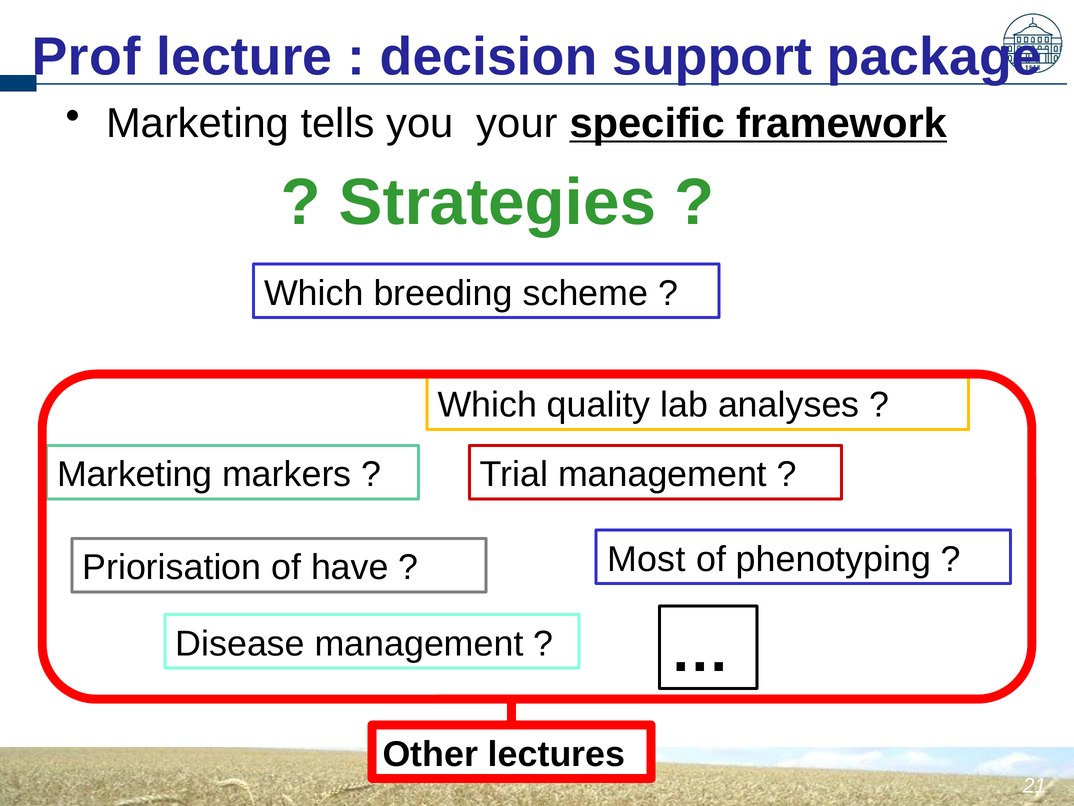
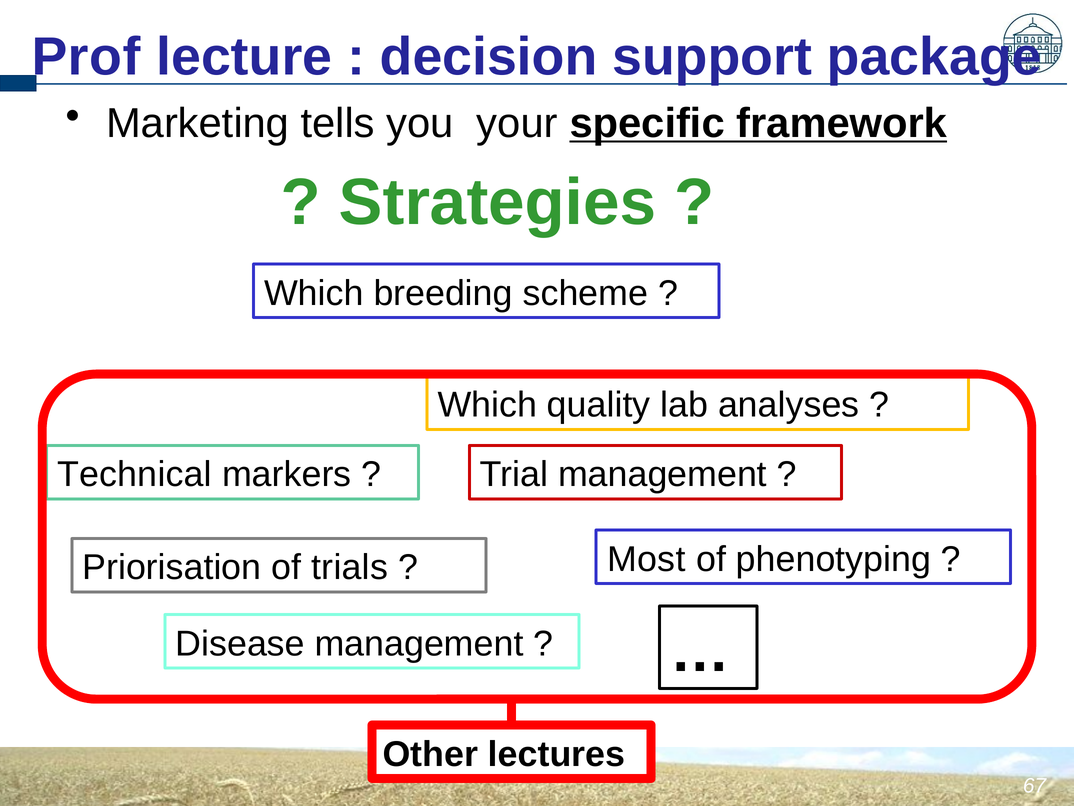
Marketing at (135, 474): Marketing -> Technical
have: have -> trials
21: 21 -> 67
